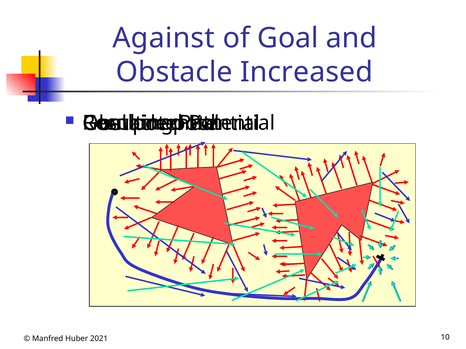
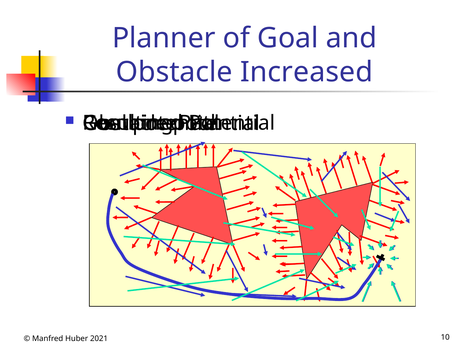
Against: Against -> Planner
